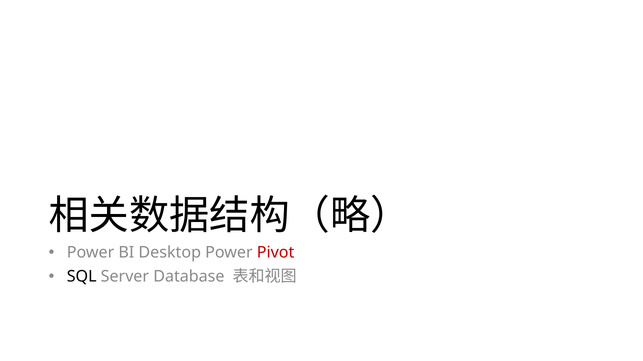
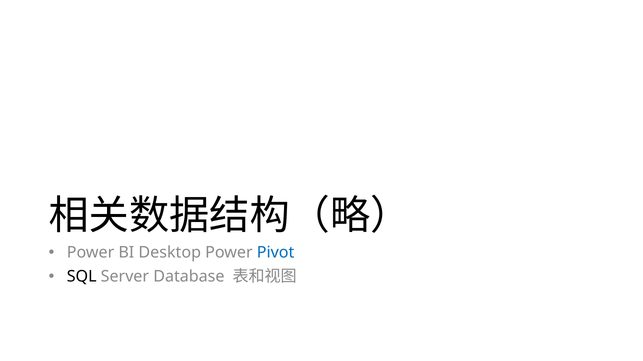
Pivot colour: red -> blue
